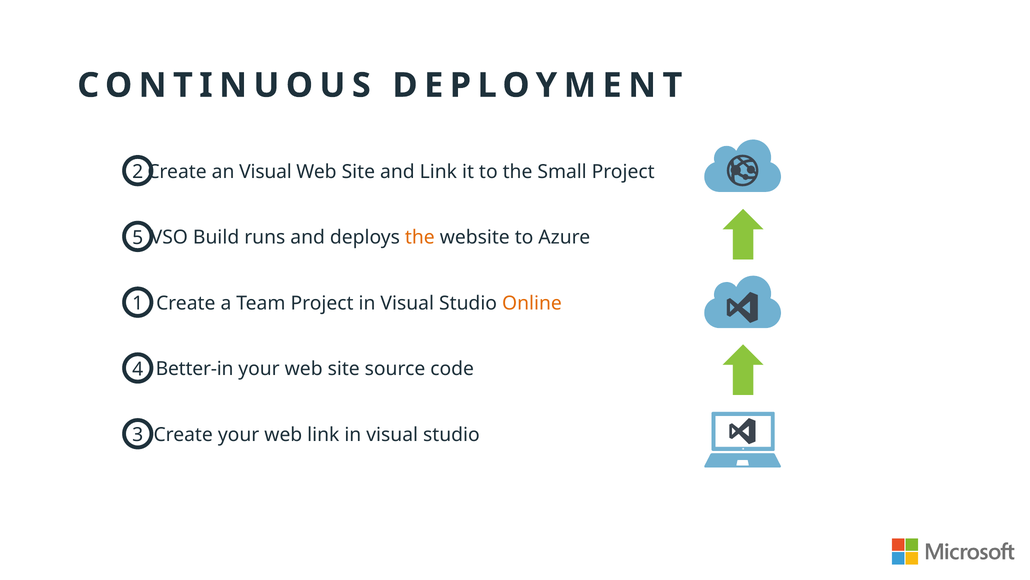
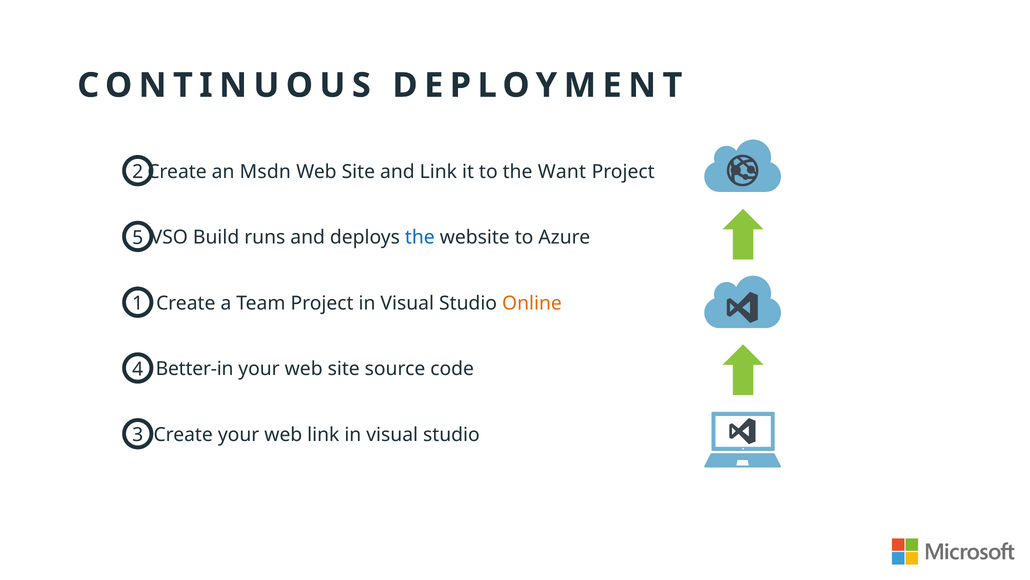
an Visual: Visual -> Msdn
Small: Small -> Want
the at (420, 237) colour: orange -> blue
